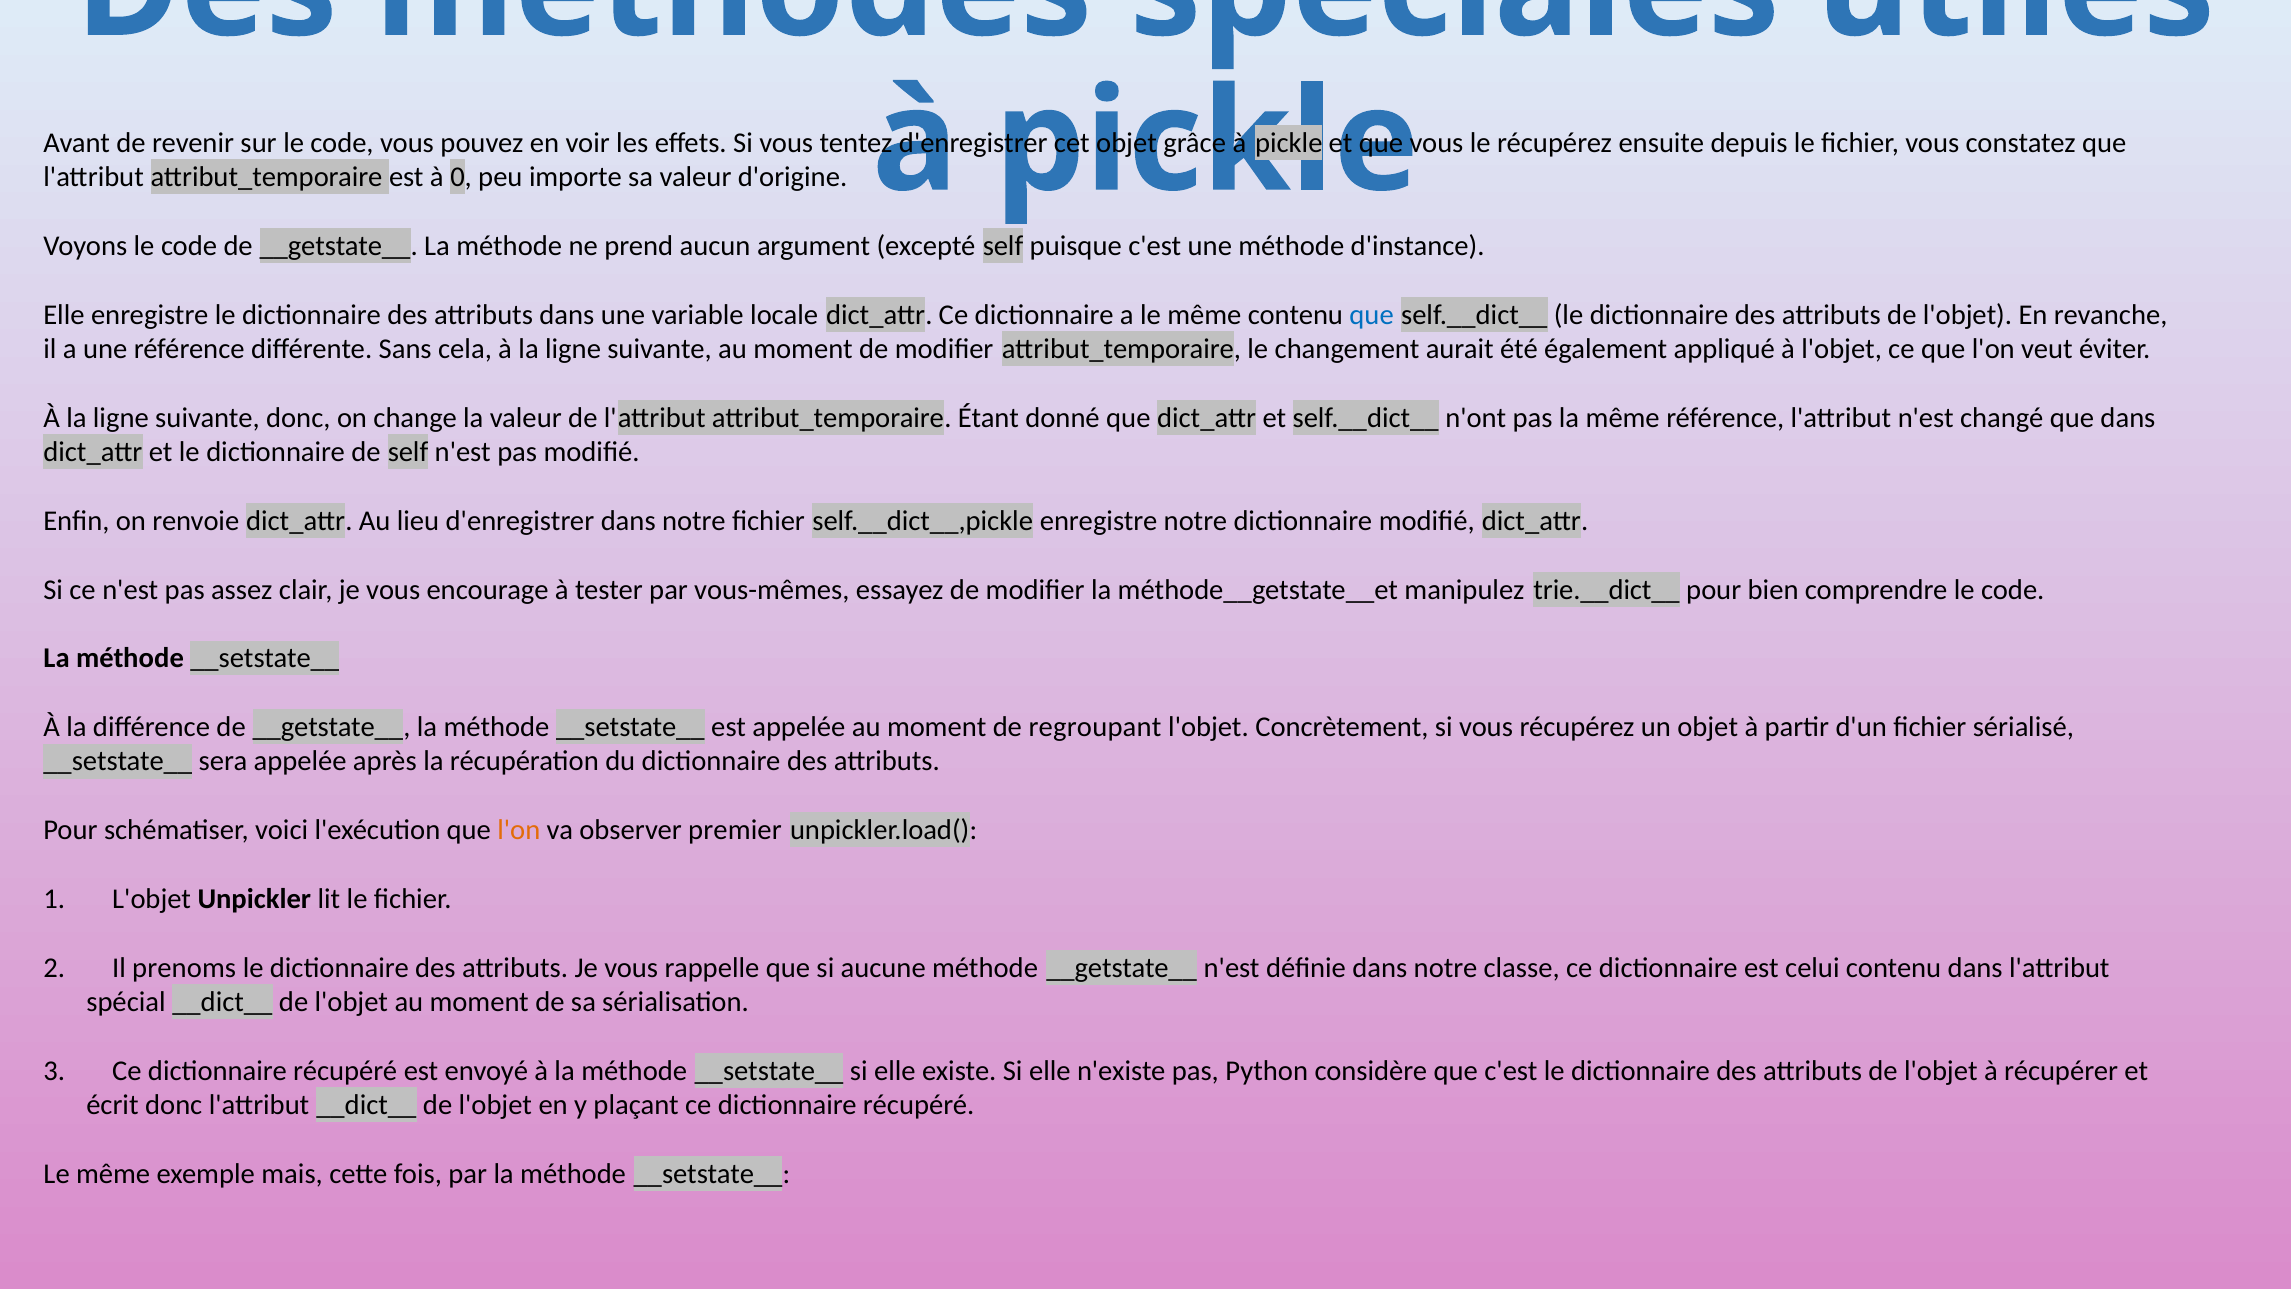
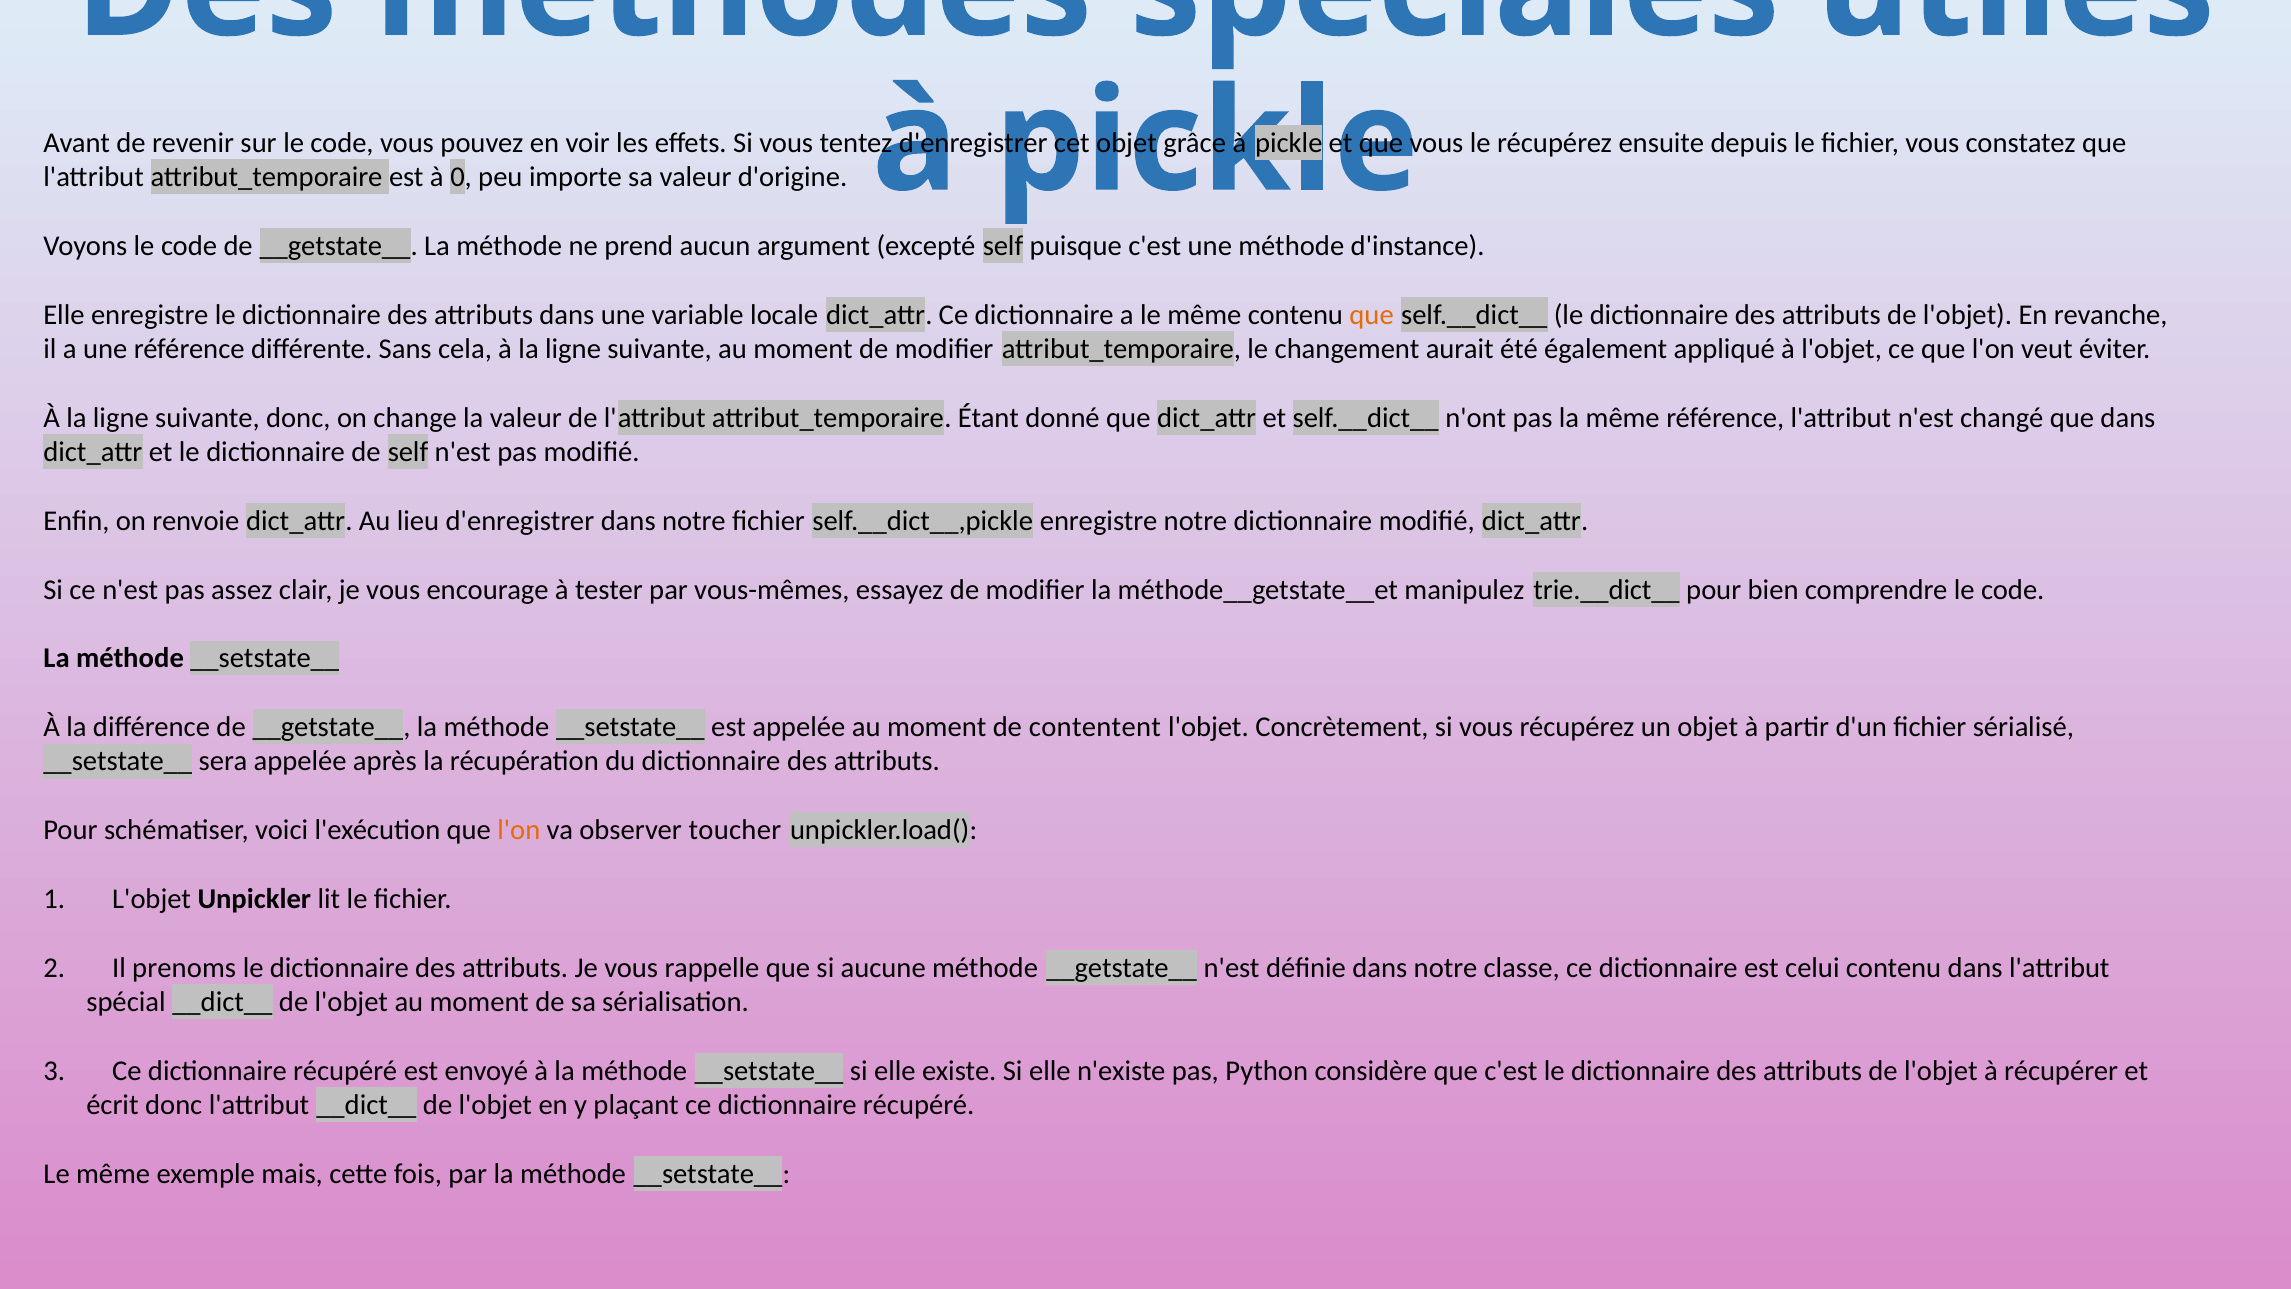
que at (1372, 315) colour: blue -> orange
regroupant: regroupant -> contentent
premier: premier -> toucher
